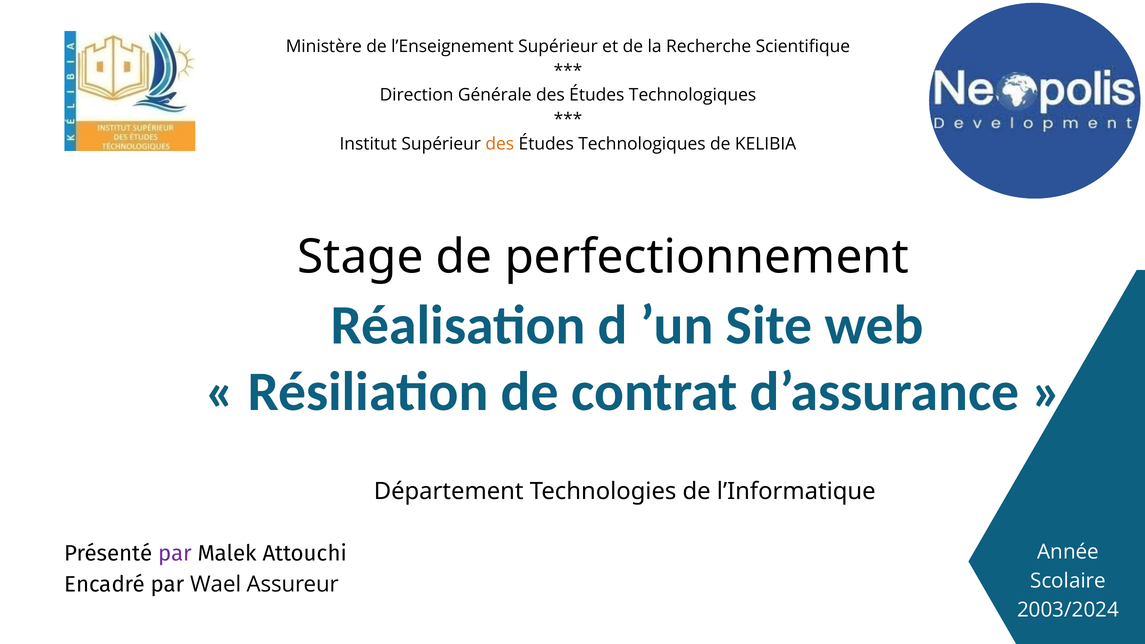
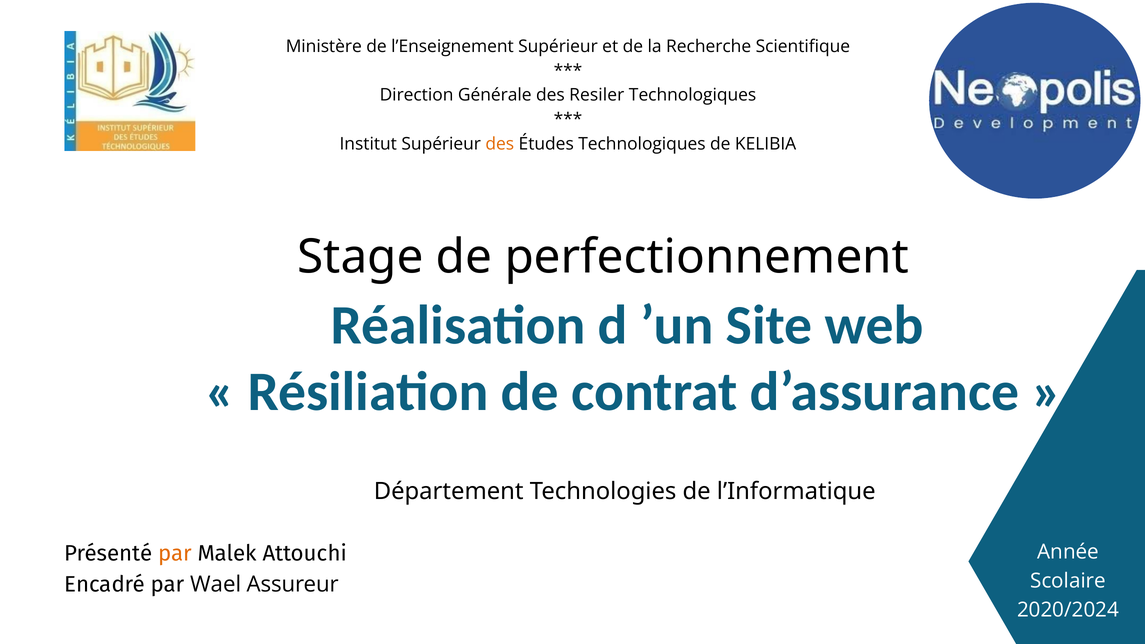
Générale des Études: Études -> Resiler
par at (175, 553) colour: purple -> orange
2003/2024: 2003/2024 -> 2020/2024
